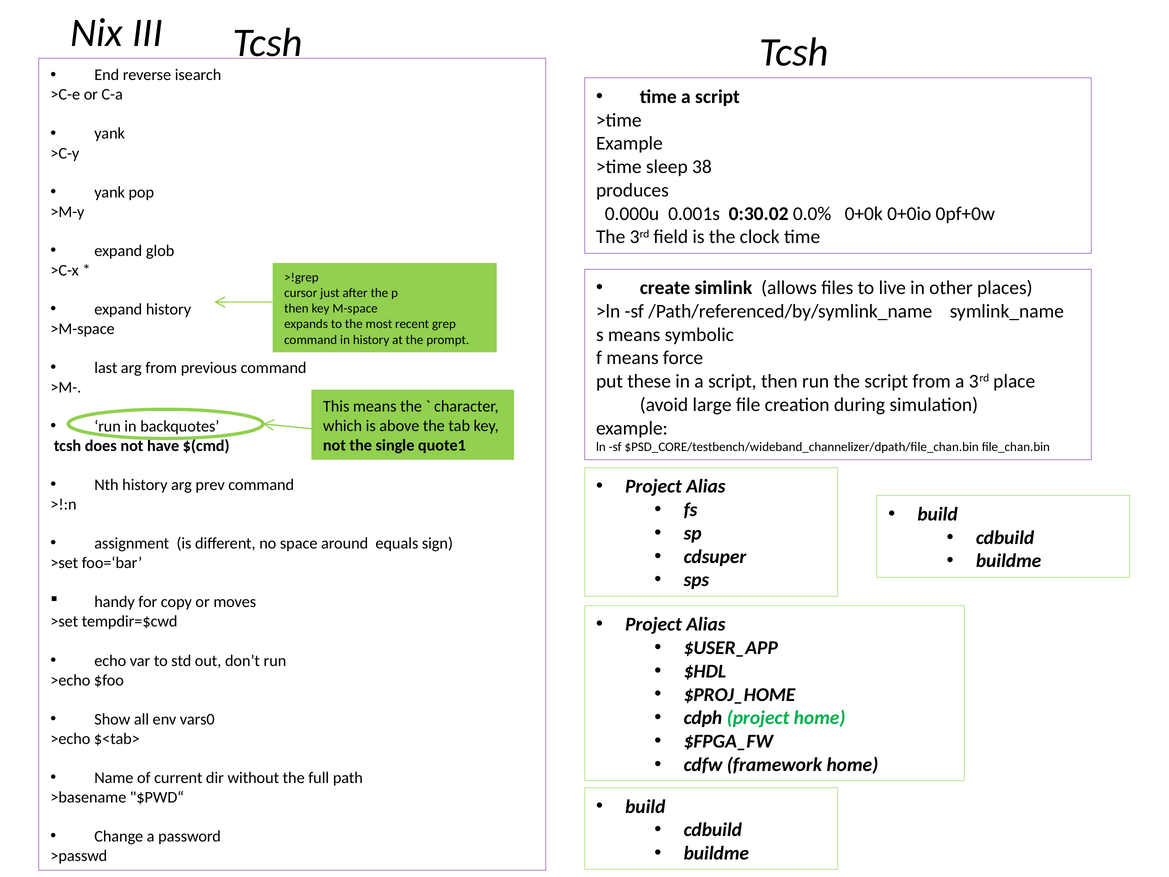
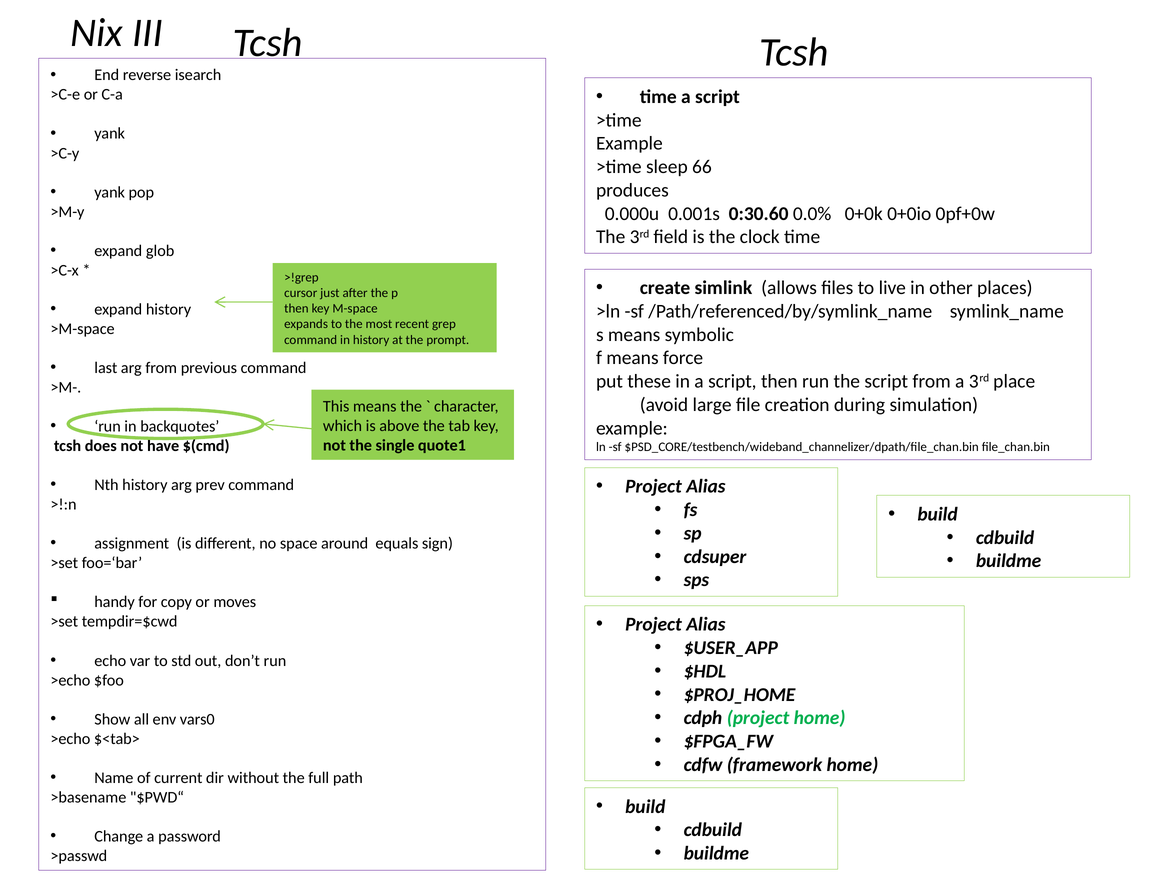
38: 38 -> 66
0:30.02: 0:30.02 -> 0:30.60
